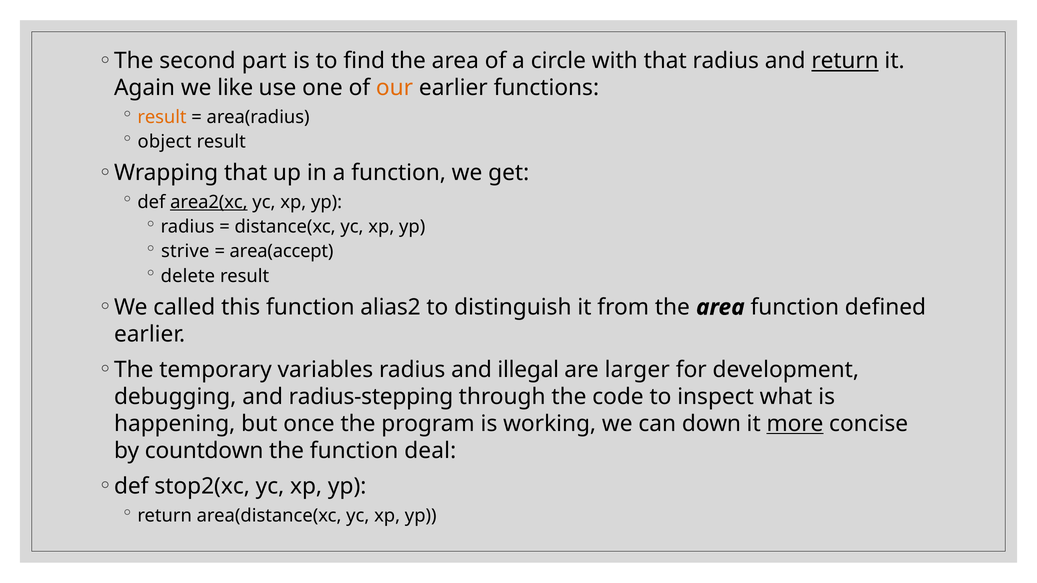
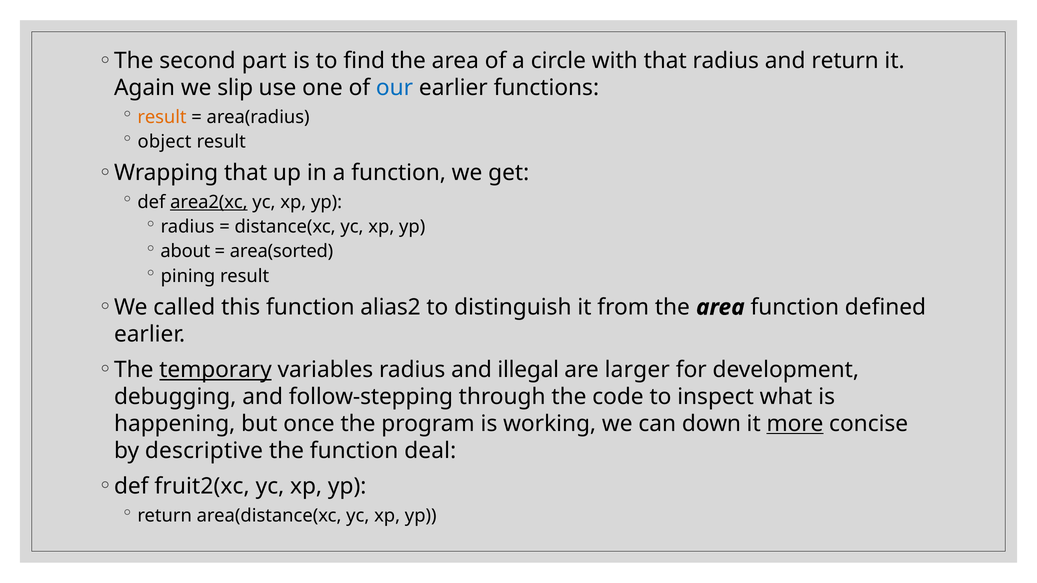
return at (845, 61) underline: present -> none
like: like -> slip
our colour: orange -> blue
strive: strive -> about
area(accept: area(accept -> area(sorted
delete: delete -> pining
temporary underline: none -> present
radius-stepping: radius-stepping -> follow-stepping
countdown: countdown -> descriptive
stop2(xc: stop2(xc -> fruit2(xc
